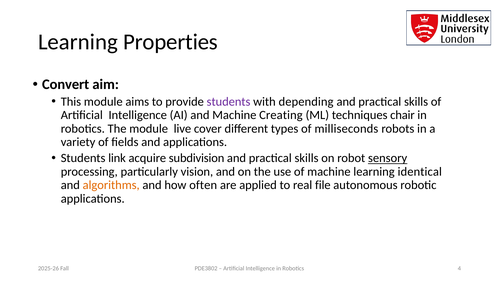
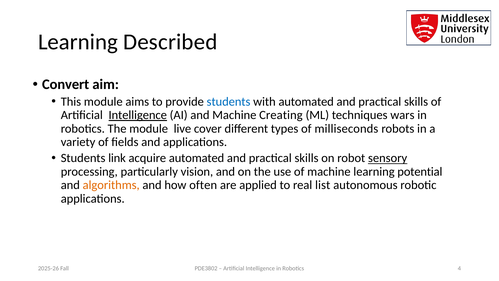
Properties: Properties -> Described
students at (229, 102) colour: purple -> blue
with depending: depending -> automated
Intelligence at (138, 115) underline: none -> present
chair: chair -> wars
acquire subdivision: subdivision -> automated
identical: identical -> potential
file: file -> list
